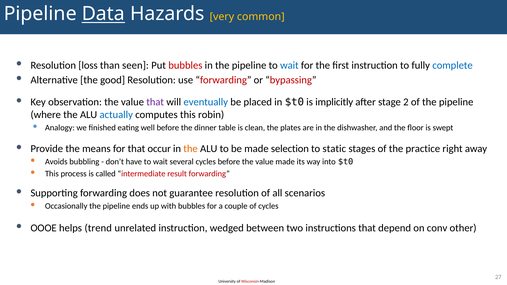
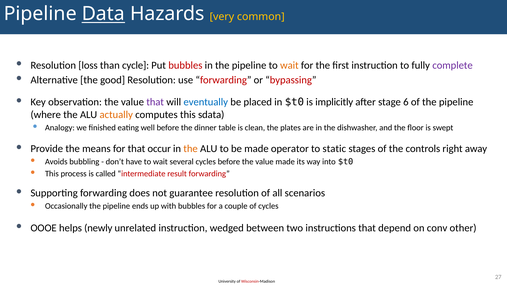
seen: seen -> cycle
wait at (289, 65) colour: blue -> orange
complete colour: blue -> purple
2: 2 -> 6
actually colour: blue -> orange
robin: robin -> sdata
selection: selection -> operator
practice: practice -> controls
trend: trend -> newly
